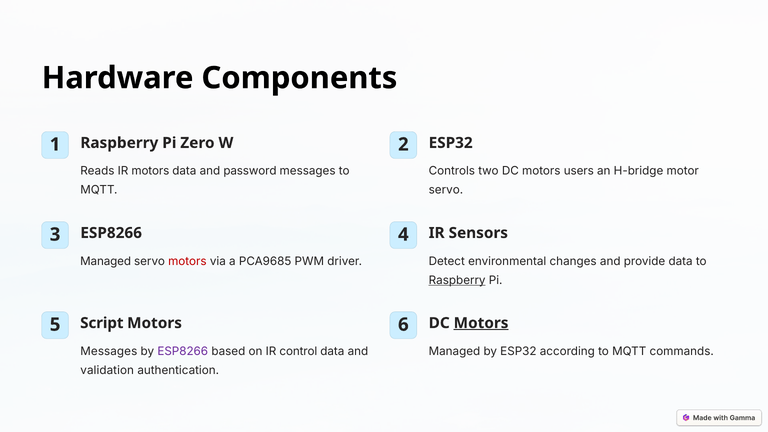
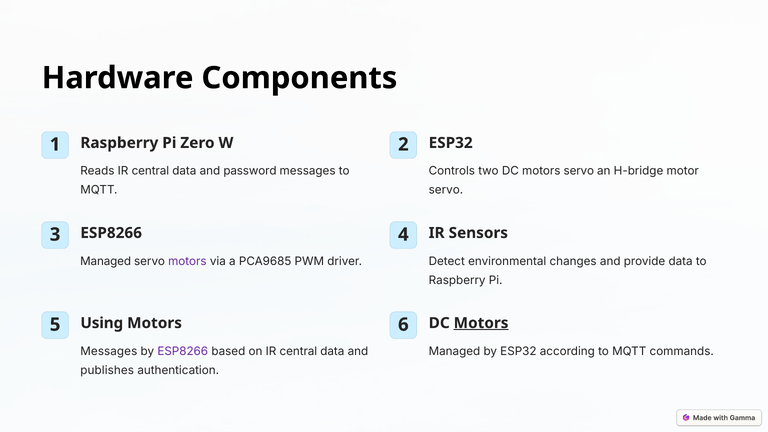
Reads IR motors: motors -> central
motors users: users -> servo
motors at (187, 261) colour: red -> purple
Raspberry at (457, 280) underline: present -> none
Script: Script -> Using
on IR control: control -> central
validation: validation -> publishes
